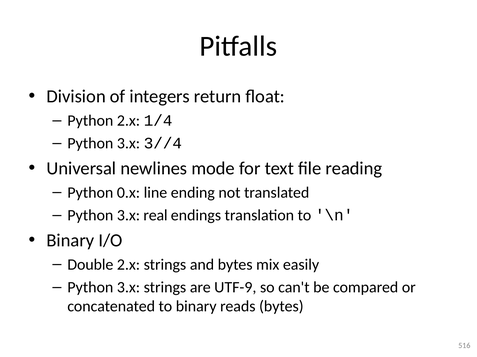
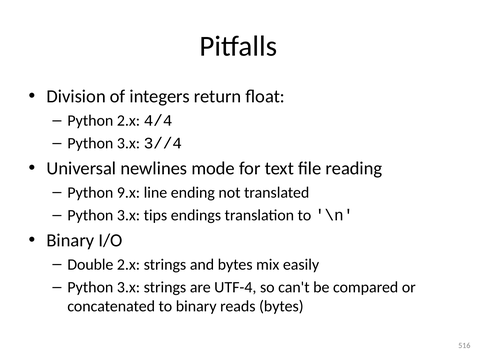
1/4: 1/4 -> 4/4
0.x: 0.x -> 9.x
real: real -> tips
UTF-9: UTF-9 -> UTF-4
